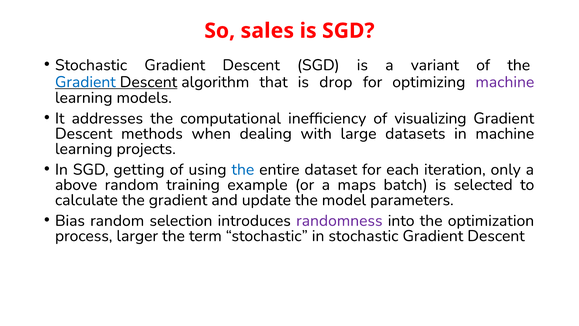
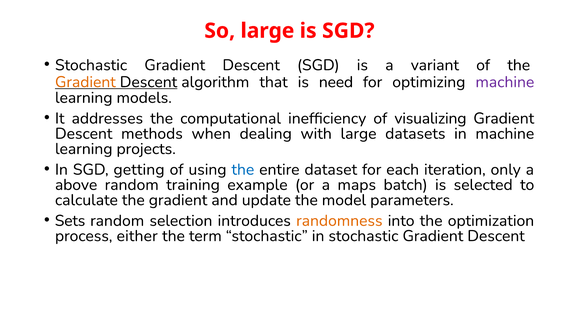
So sales: sales -> large
Gradient at (85, 82) colour: blue -> orange
drop: drop -> need
Bias: Bias -> Sets
randomness colour: purple -> orange
larger: larger -> either
